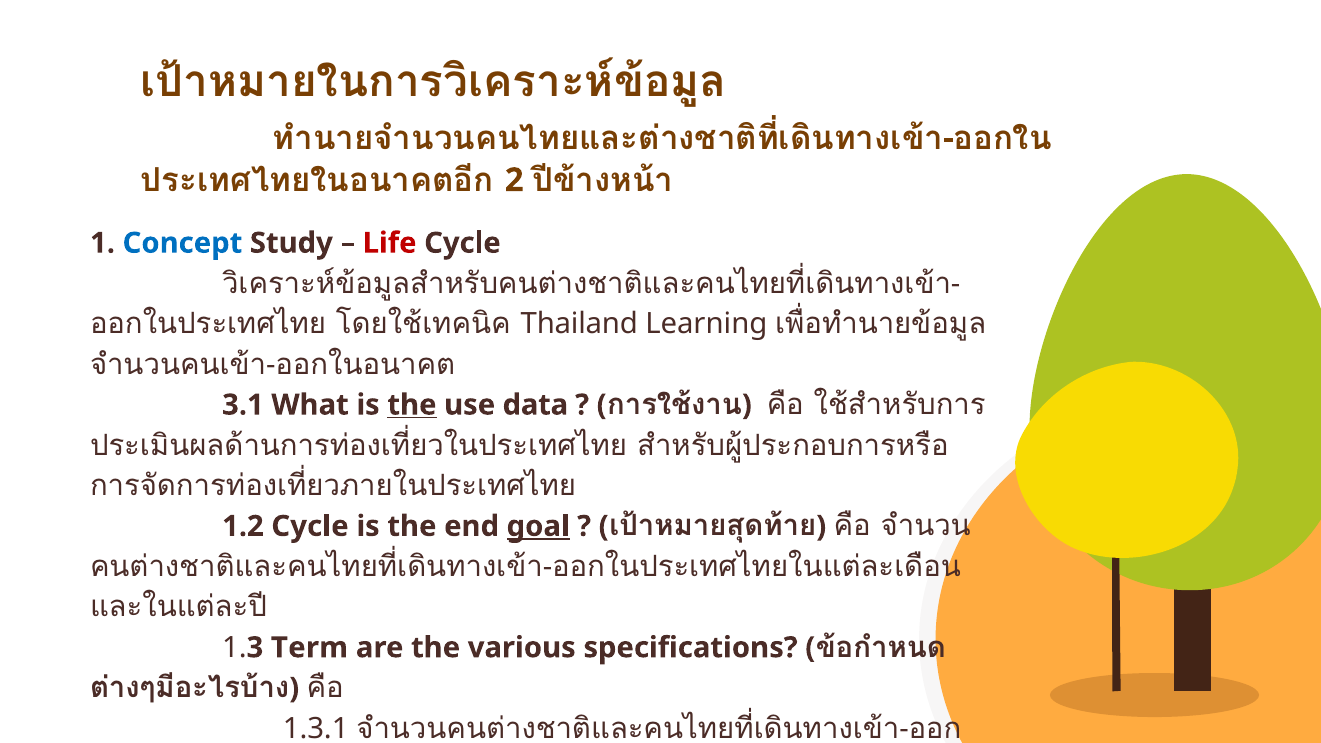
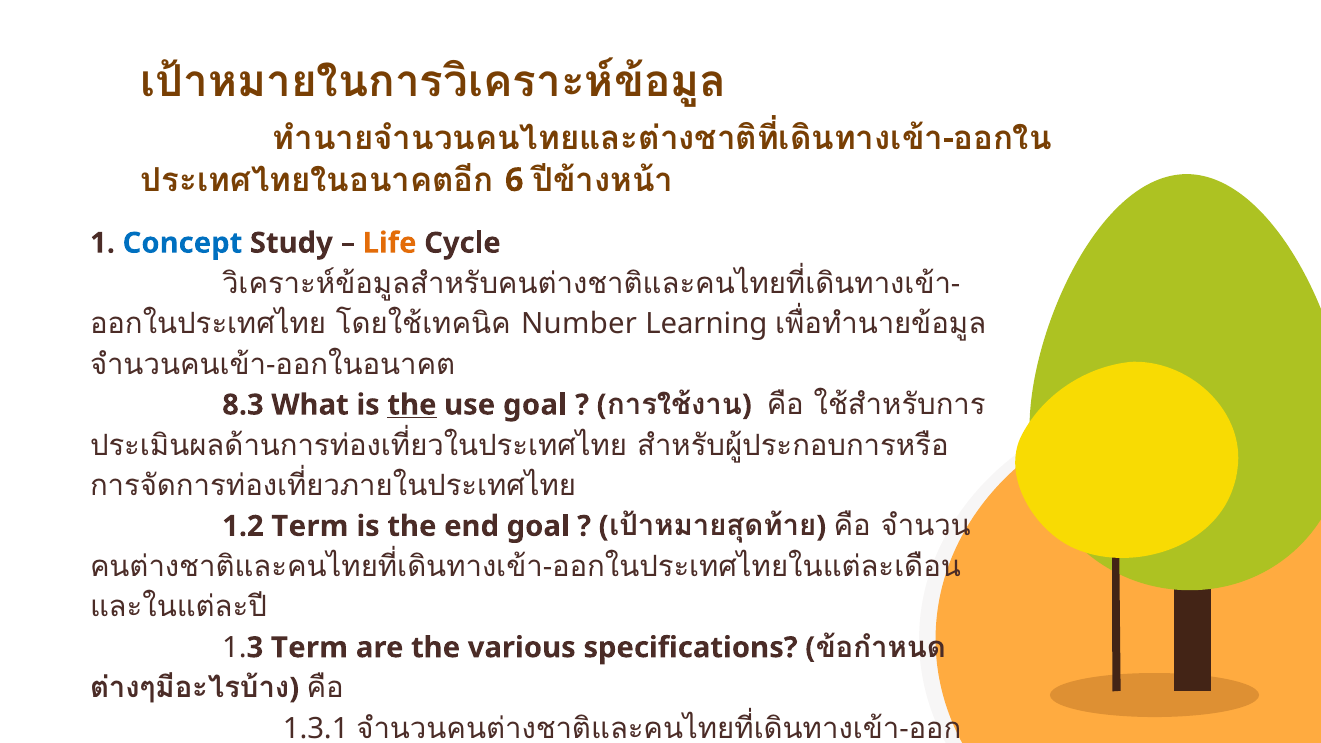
2: 2 -> 6
Life colour: red -> orange
Thailand: Thailand -> Number
3.1: 3.1 -> 8.3
use data: data -> goal
1.2 Cycle: Cycle -> Term
goal at (538, 526) underline: present -> none
